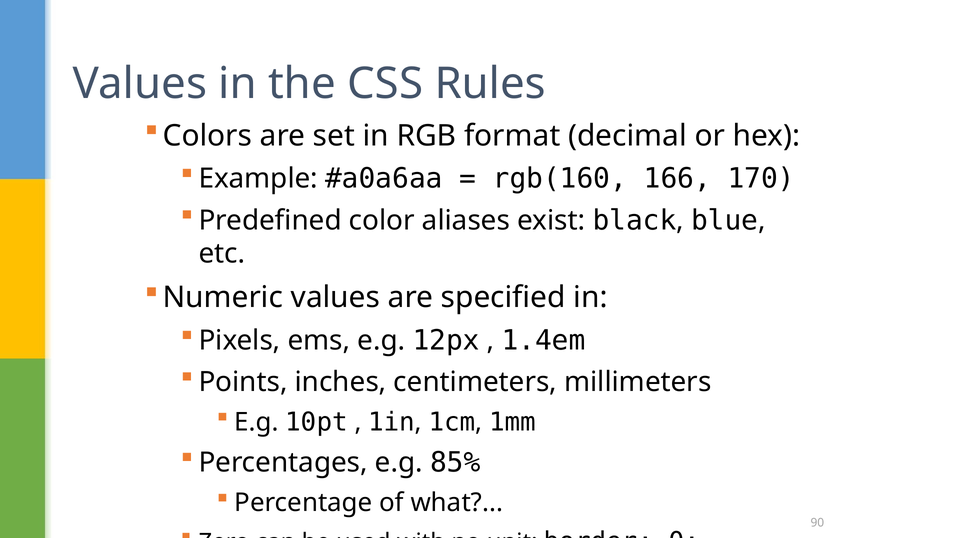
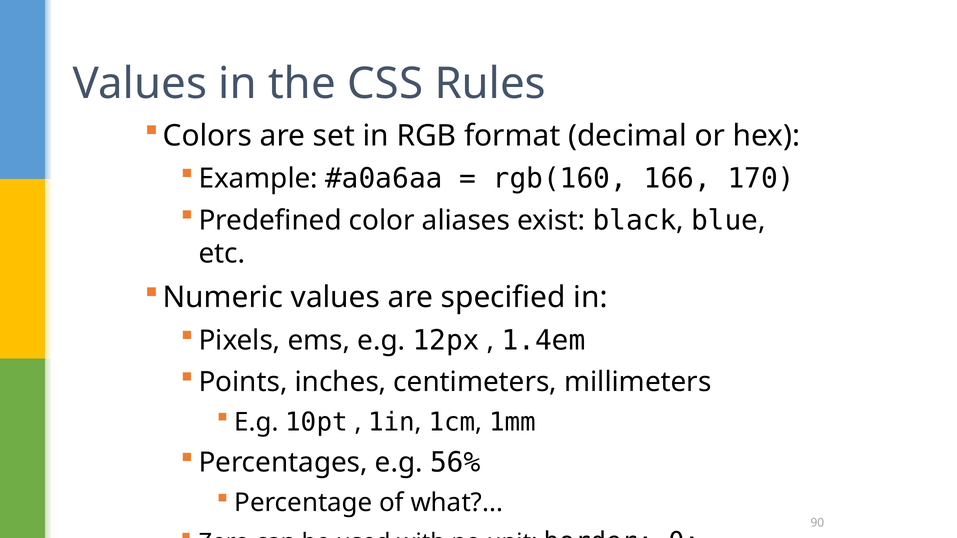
85%: 85% -> 56%
